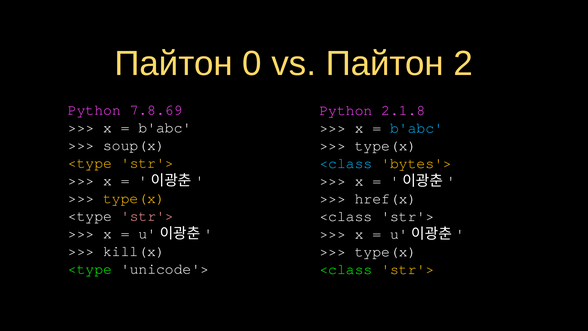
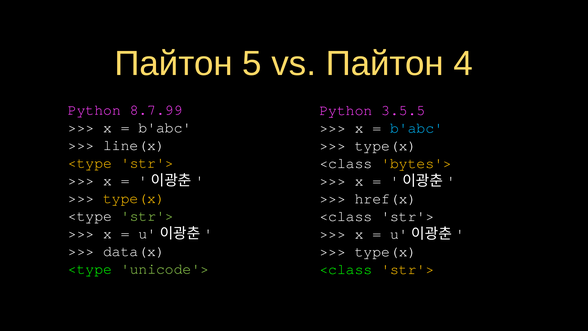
0: 0 -> 5
2: 2 -> 4
7.8.69: 7.8.69 -> 8.7.99
2.1.8: 2.1.8 -> 3.5.5
soup(x: soup(x -> line(x
<class at (346, 163) colour: light blue -> white
str'> at (147, 216) colour: pink -> light green
kill(x: kill(x -> data(x
unicode'> colour: white -> light green
